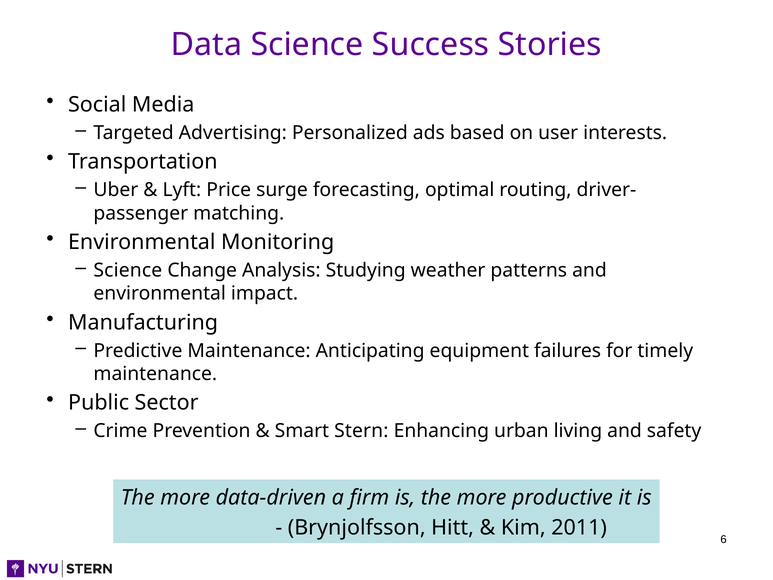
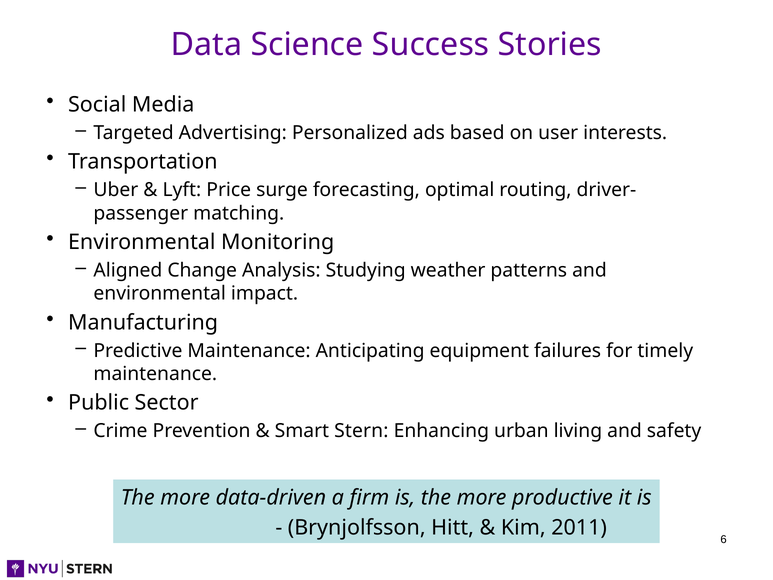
Science at (128, 270): Science -> Aligned
